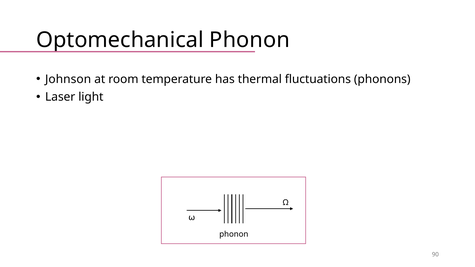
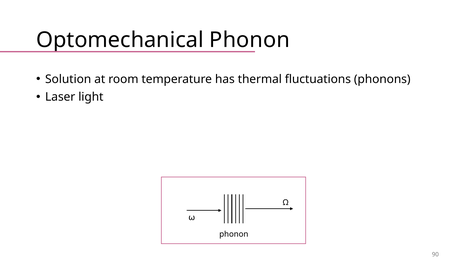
Johnson: Johnson -> Solution
